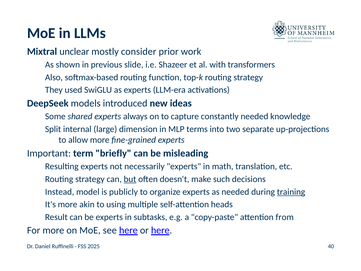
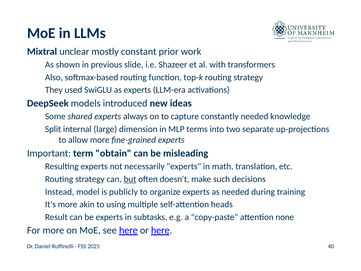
consider: consider -> constant
briefly: briefly -> obtain
training underline: present -> none
from: from -> none
